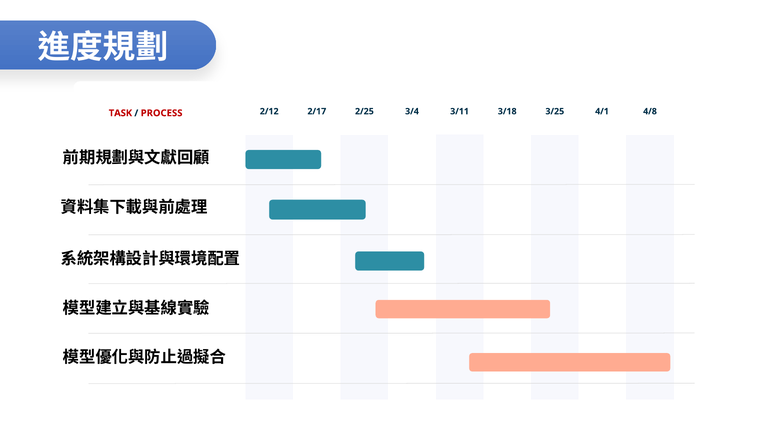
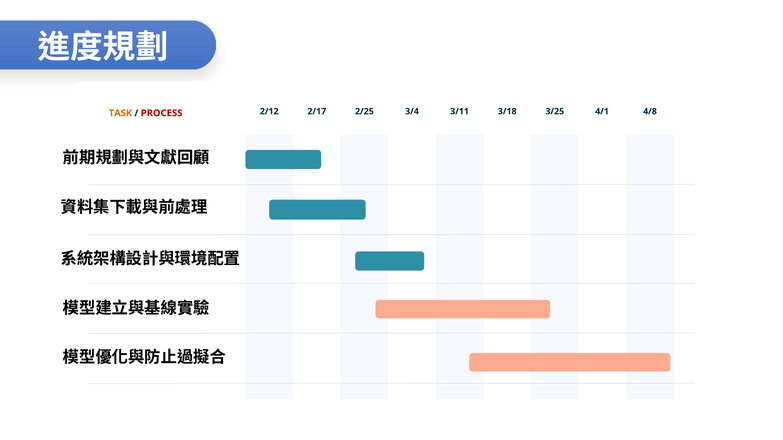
TASK colour: red -> orange
